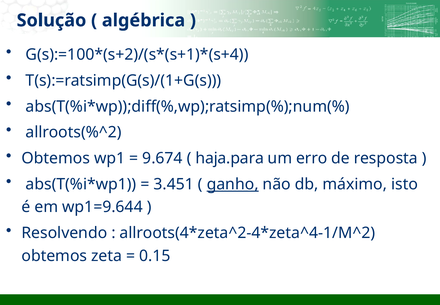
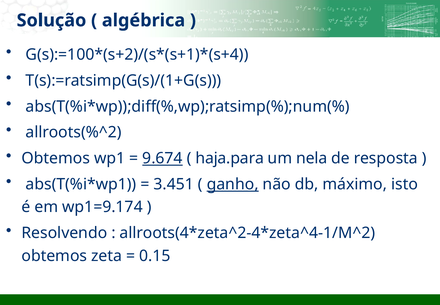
9.674 underline: none -> present
erro: erro -> nela
wp1=9.644: wp1=9.644 -> wp1=9.174
